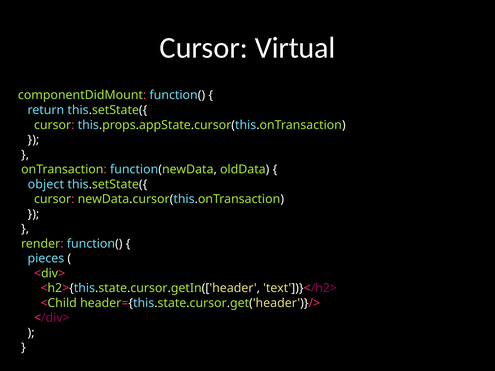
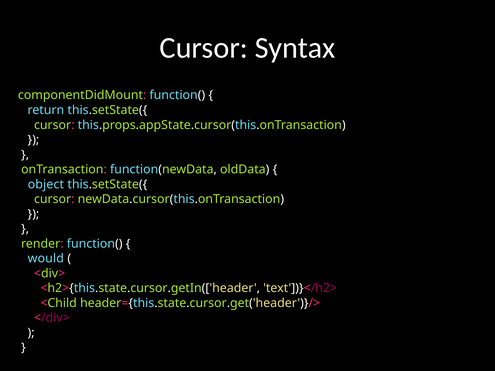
Virtual: Virtual -> Syntax
pieces: pieces -> would
